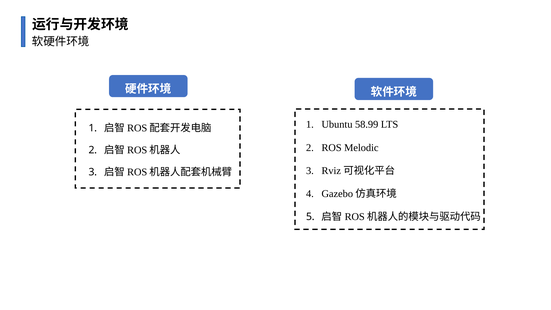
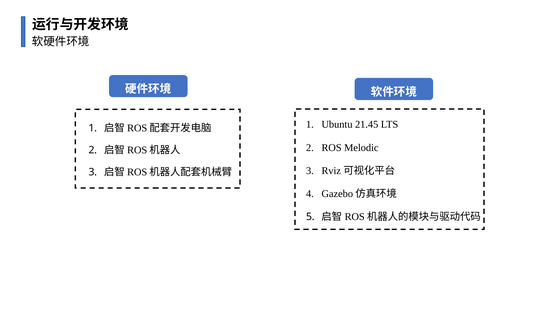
58.99: 58.99 -> 21.45
